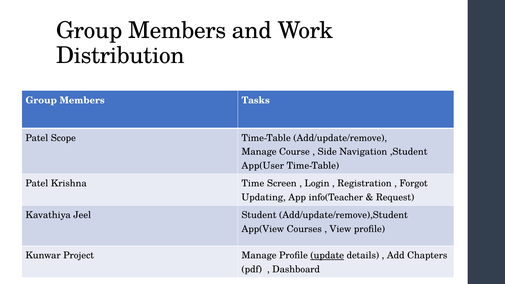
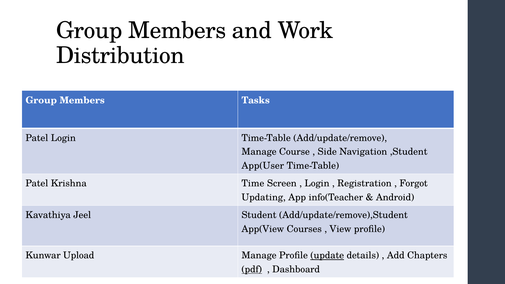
Patel Scope: Scope -> Login
Request: Request -> Android
Project: Project -> Upload
pdf underline: none -> present
